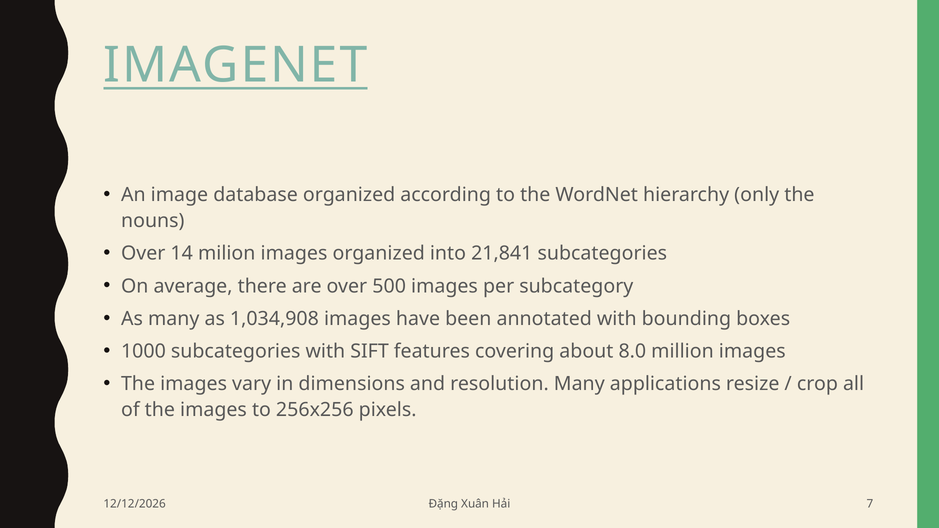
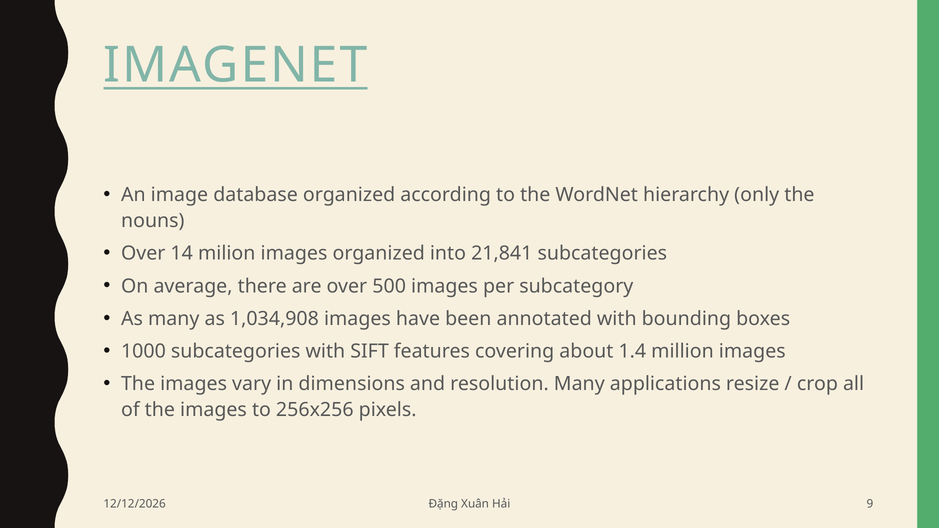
8.0: 8.0 -> 1.4
7: 7 -> 9
